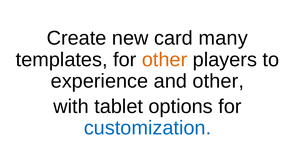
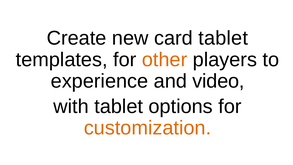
card many: many -> tablet
and other: other -> video
customization colour: blue -> orange
